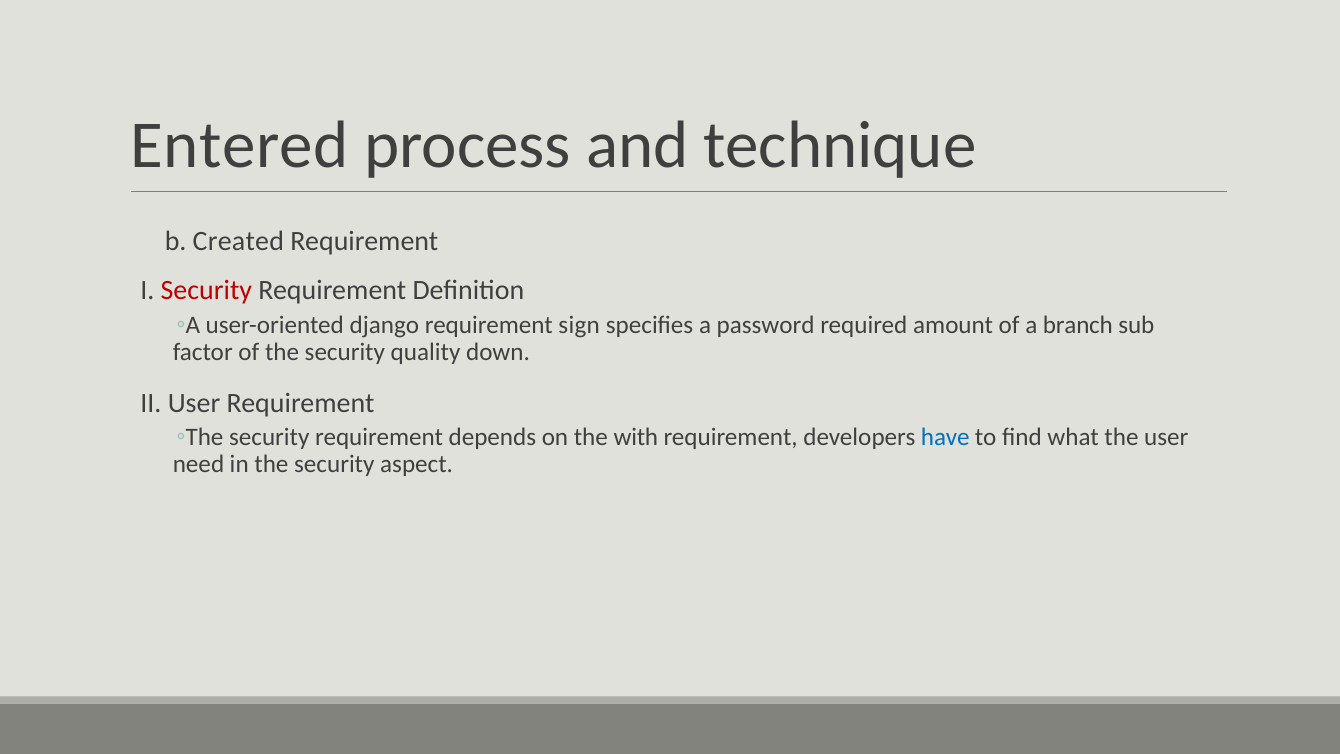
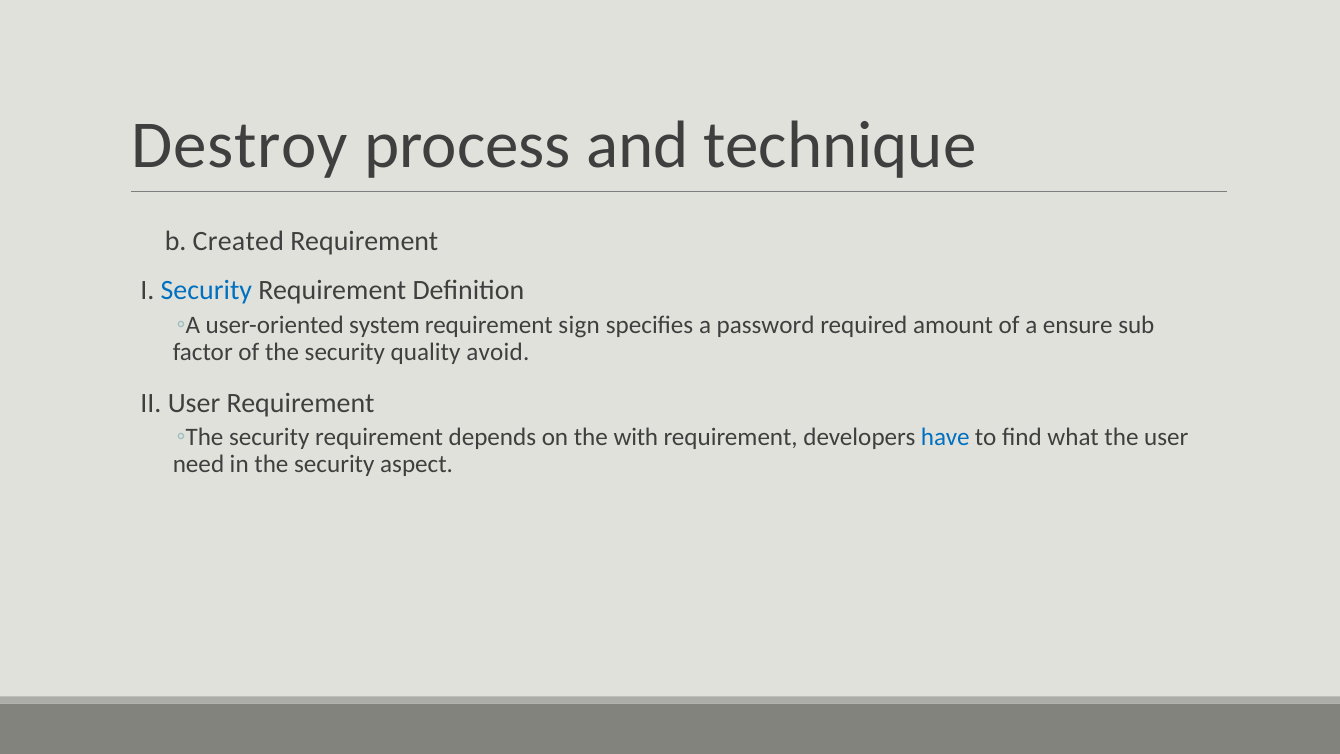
Entered: Entered -> Destroy
Security at (206, 291) colour: red -> blue
django: django -> system
branch: branch -> ensure
down: down -> avoid
